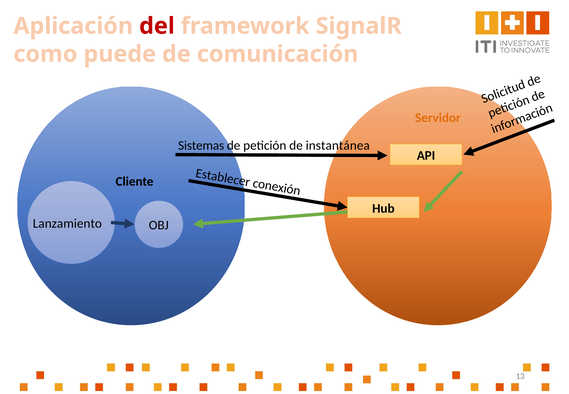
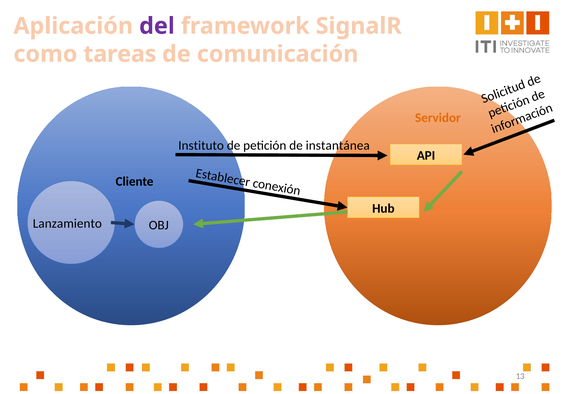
del colour: red -> purple
puede: puede -> tareas
Sistemas: Sistemas -> Instituto
